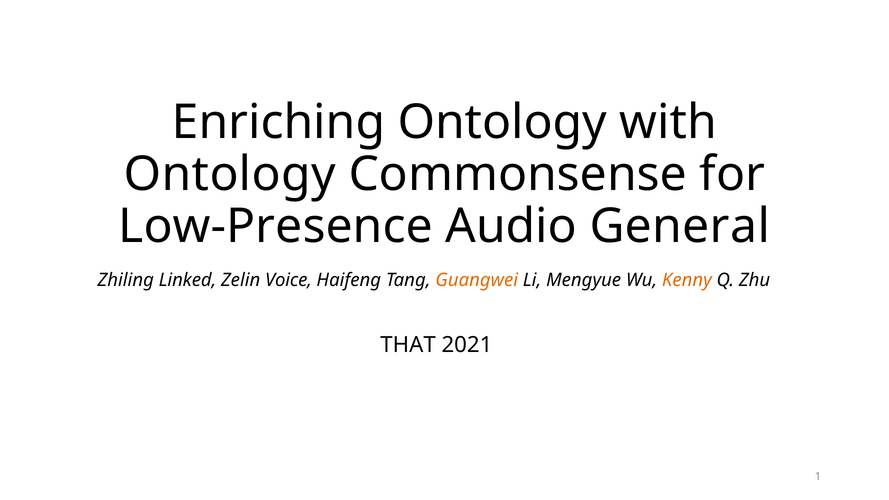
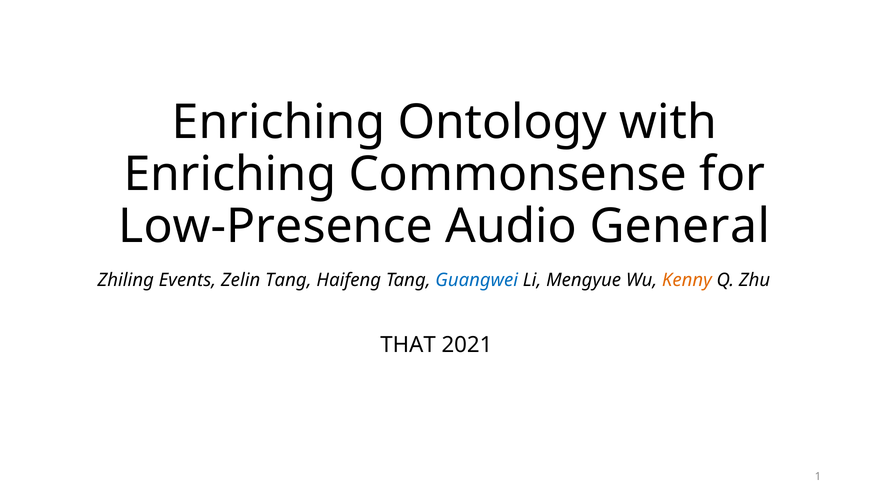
Ontology at (230, 174): Ontology -> Enriching
Linked: Linked -> Events
Zelin Voice: Voice -> Tang
Guangwei colour: orange -> blue
